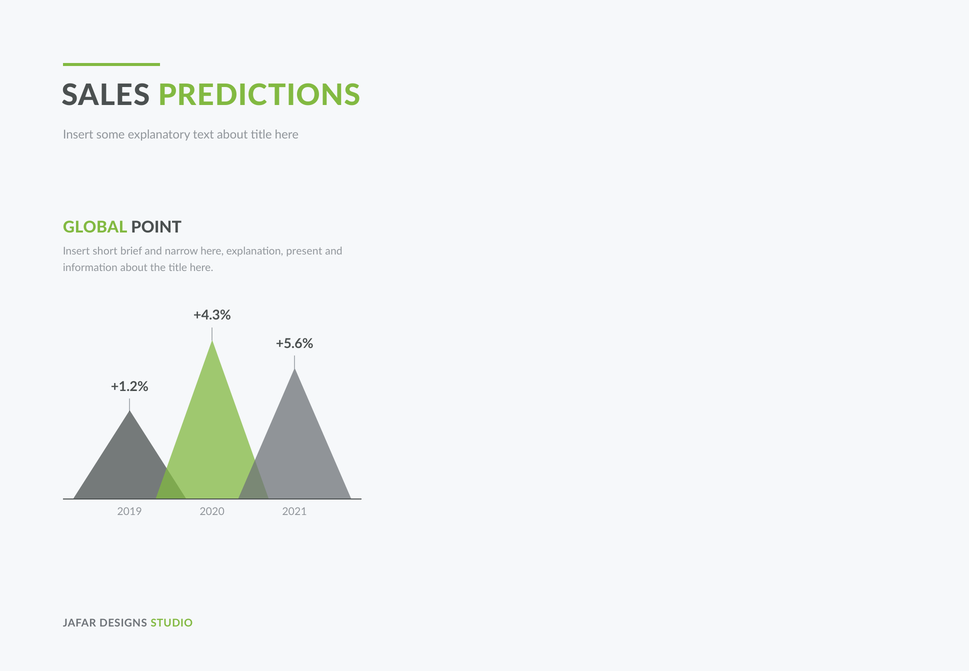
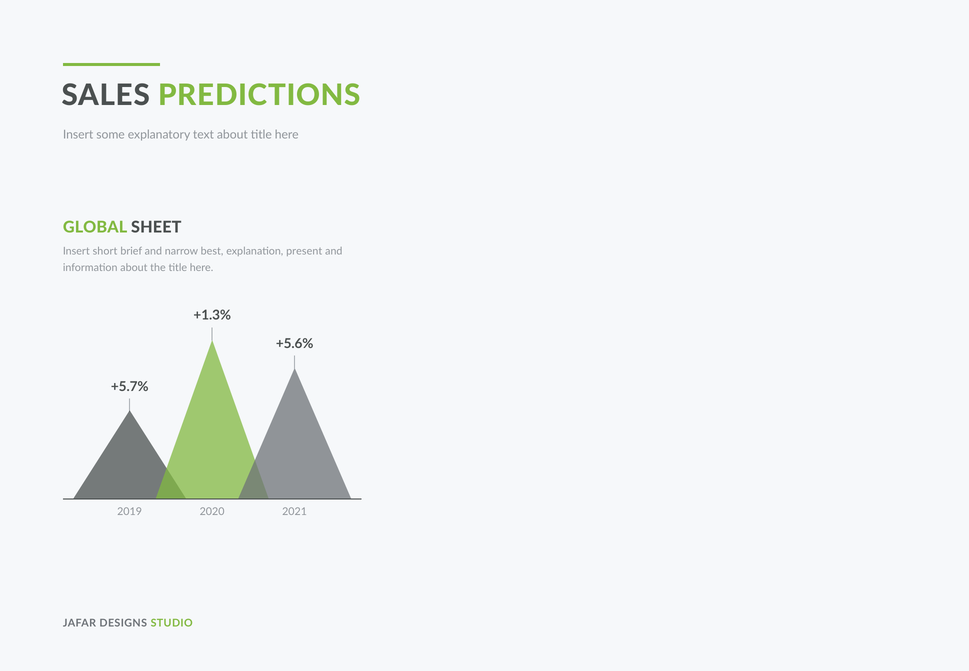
POINT: POINT -> SHEET
narrow here: here -> best
+4.3%: +4.3% -> +1.3%
+1.2%: +1.2% -> +5.7%
